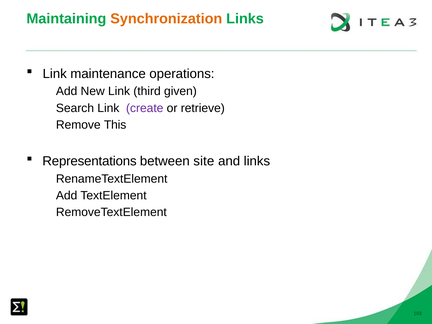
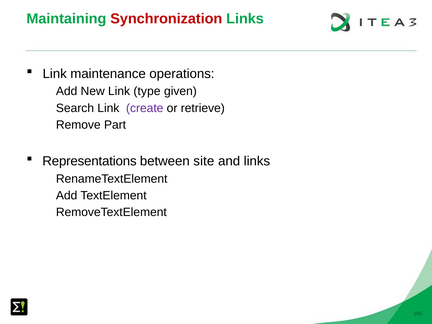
Synchronization colour: orange -> red
third: third -> type
This: This -> Part
